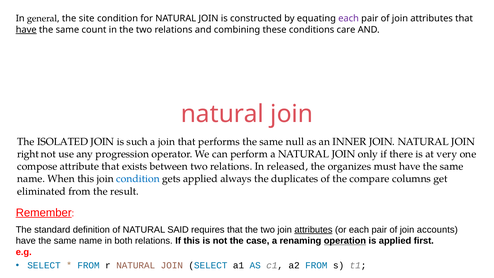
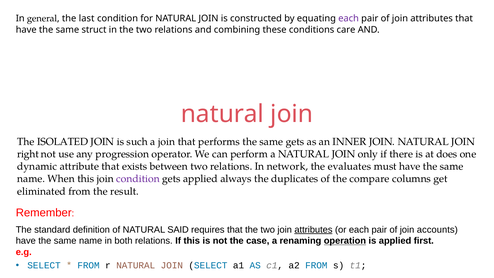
site: site -> last
have at (26, 30) underline: present -> none
count: count -> struct
same null: null -> gets
very: very -> does
compose: compose -> dynamic
released: released -> network
organizes: organizes -> evaluates
condition at (138, 179) colour: blue -> purple
Remember underline: present -> none
